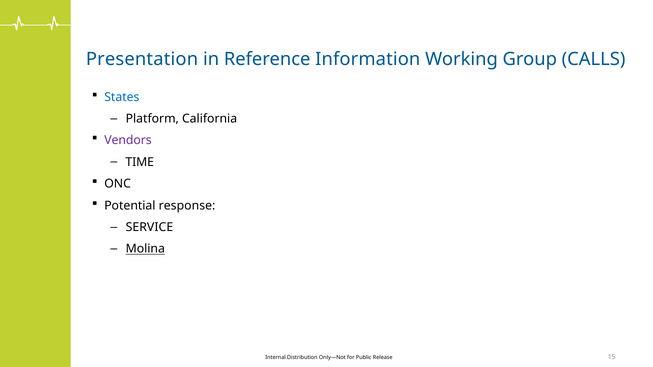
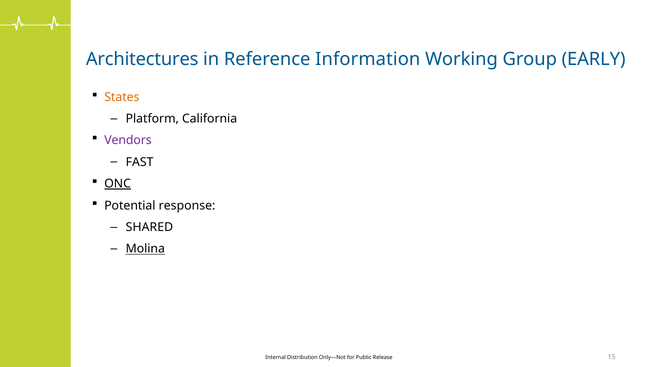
Presentation: Presentation -> Architectures
CALLS: CALLS -> EARLY
States colour: blue -> orange
TIME: TIME -> FAST
ONC underline: none -> present
SERVICE: SERVICE -> SHARED
